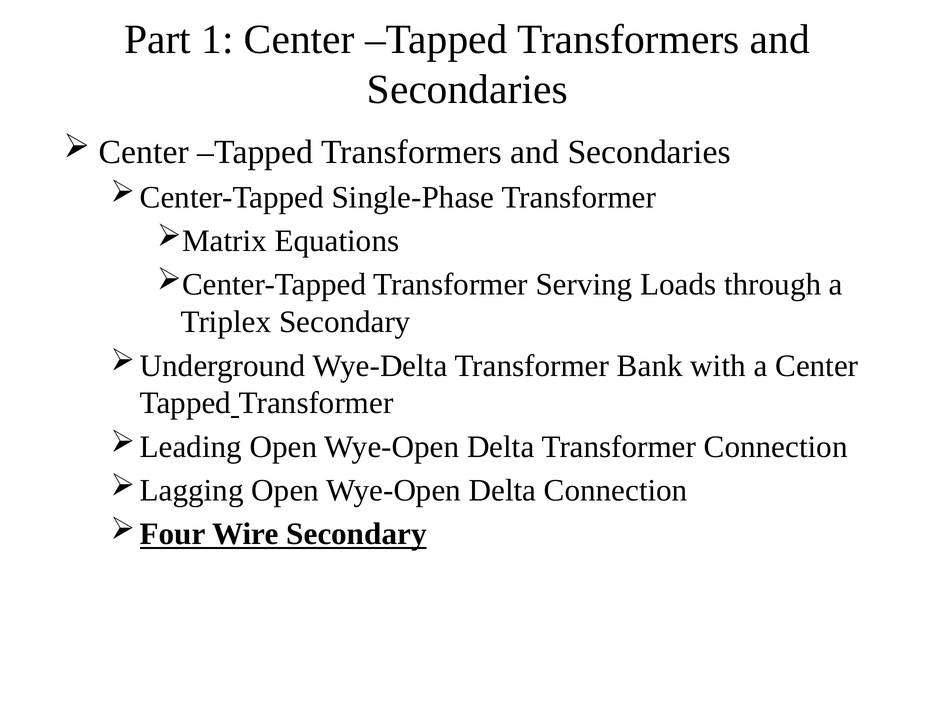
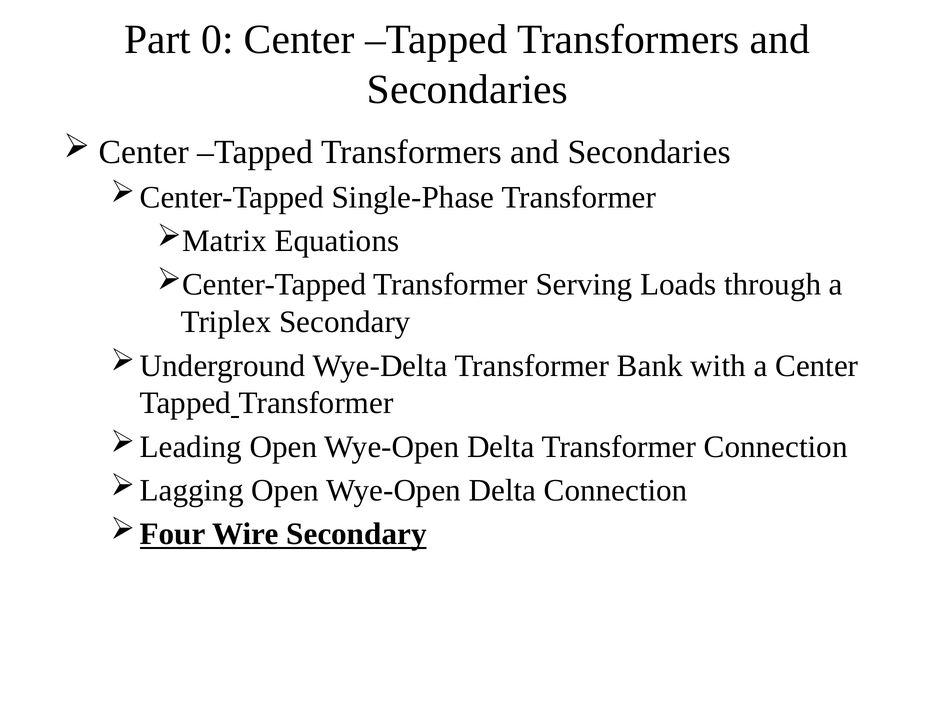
1: 1 -> 0
